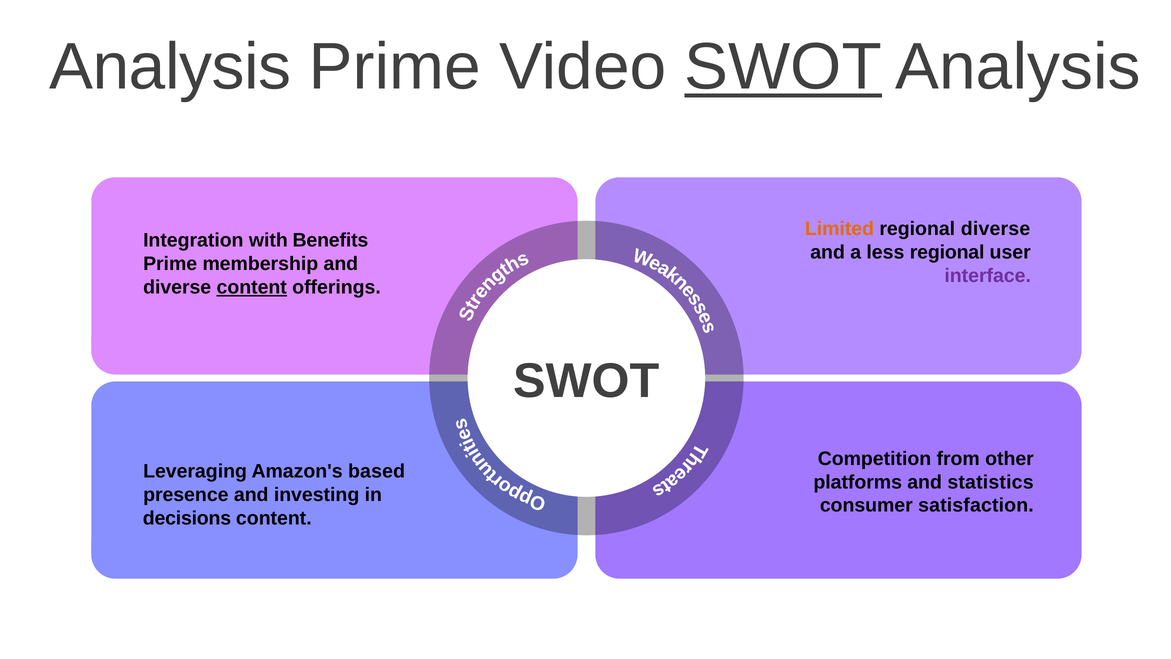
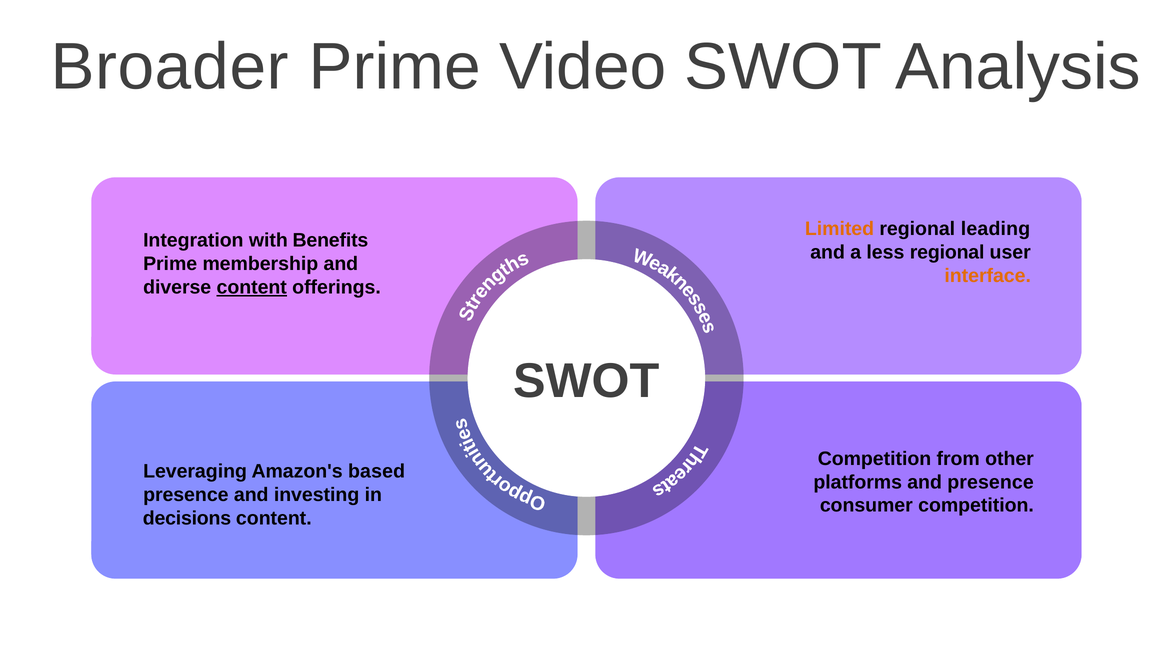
Analysis at (170, 67): Analysis -> Broader
SWOT at (783, 67) underline: present -> none
regional diverse: diverse -> leading
interface colour: purple -> orange
and statistics: statistics -> presence
consumer satisfaction: satisfaction -> competition
